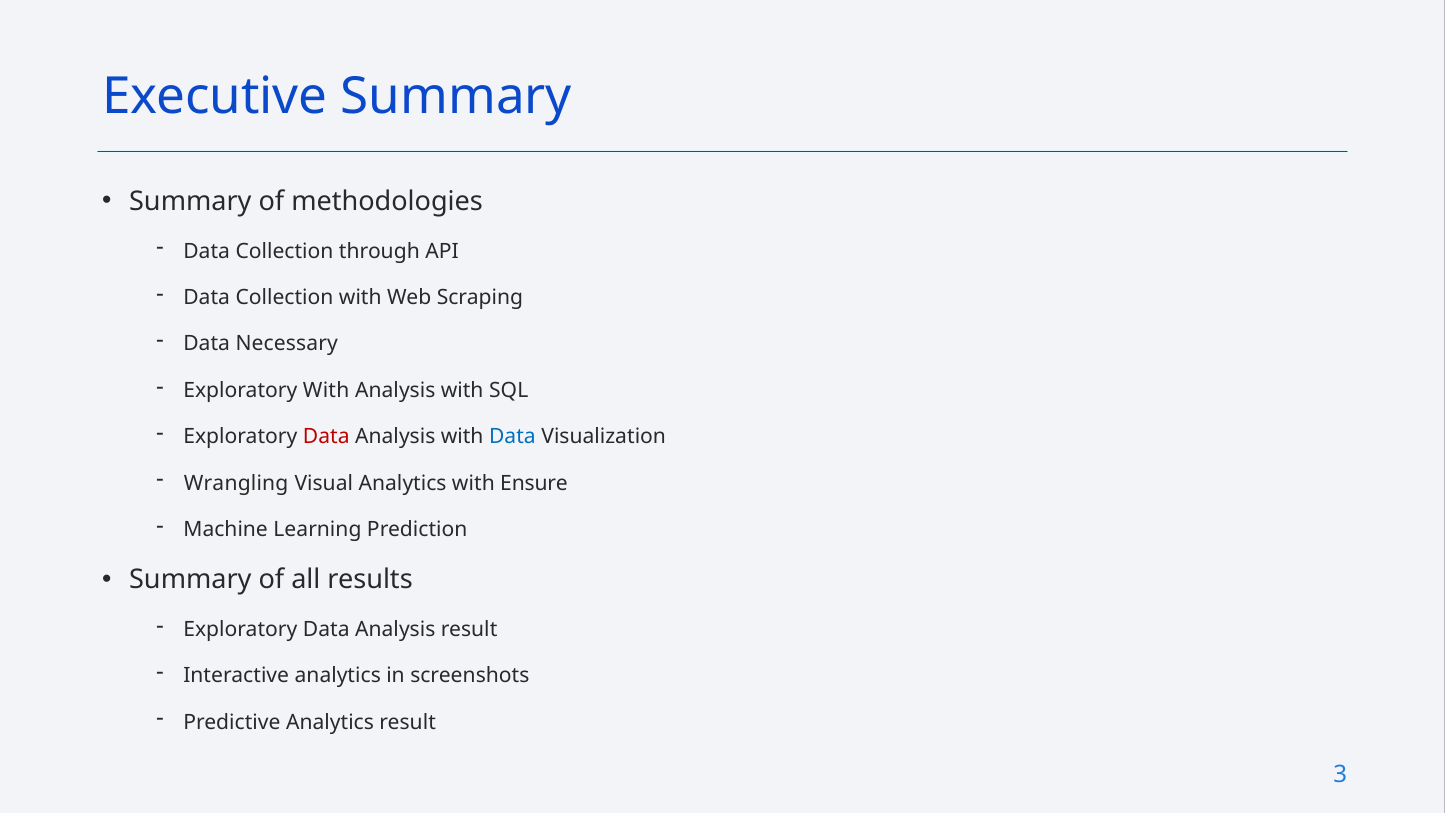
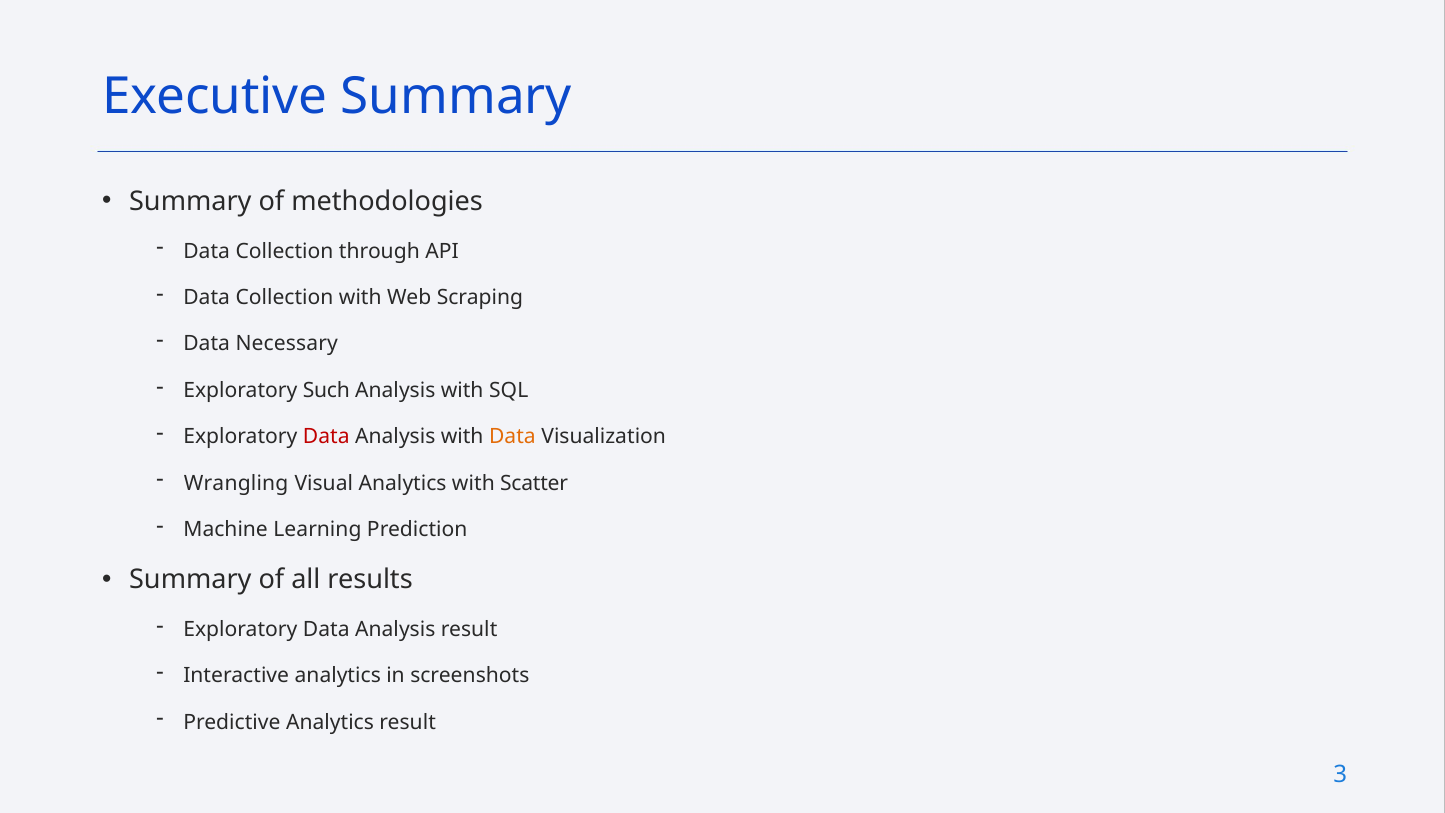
Exploratory With: With -> Such
Data at (512, 437) colour: blue -> orange
Ensure: Ensure -> Scatter
